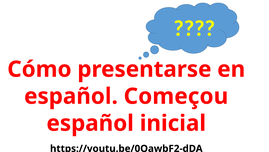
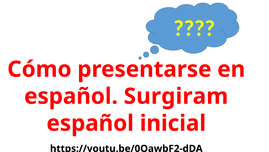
Começou: Começou -> Surgiram
